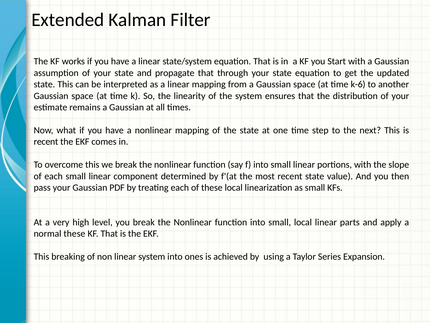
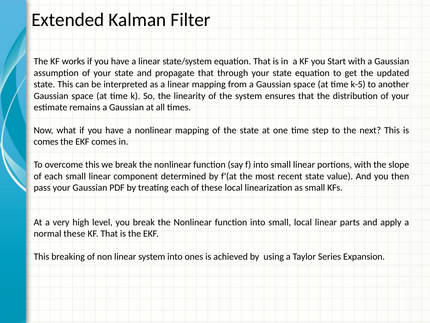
k-6: k-6 -> k-5
recent at (46, 142): recent -> comes
